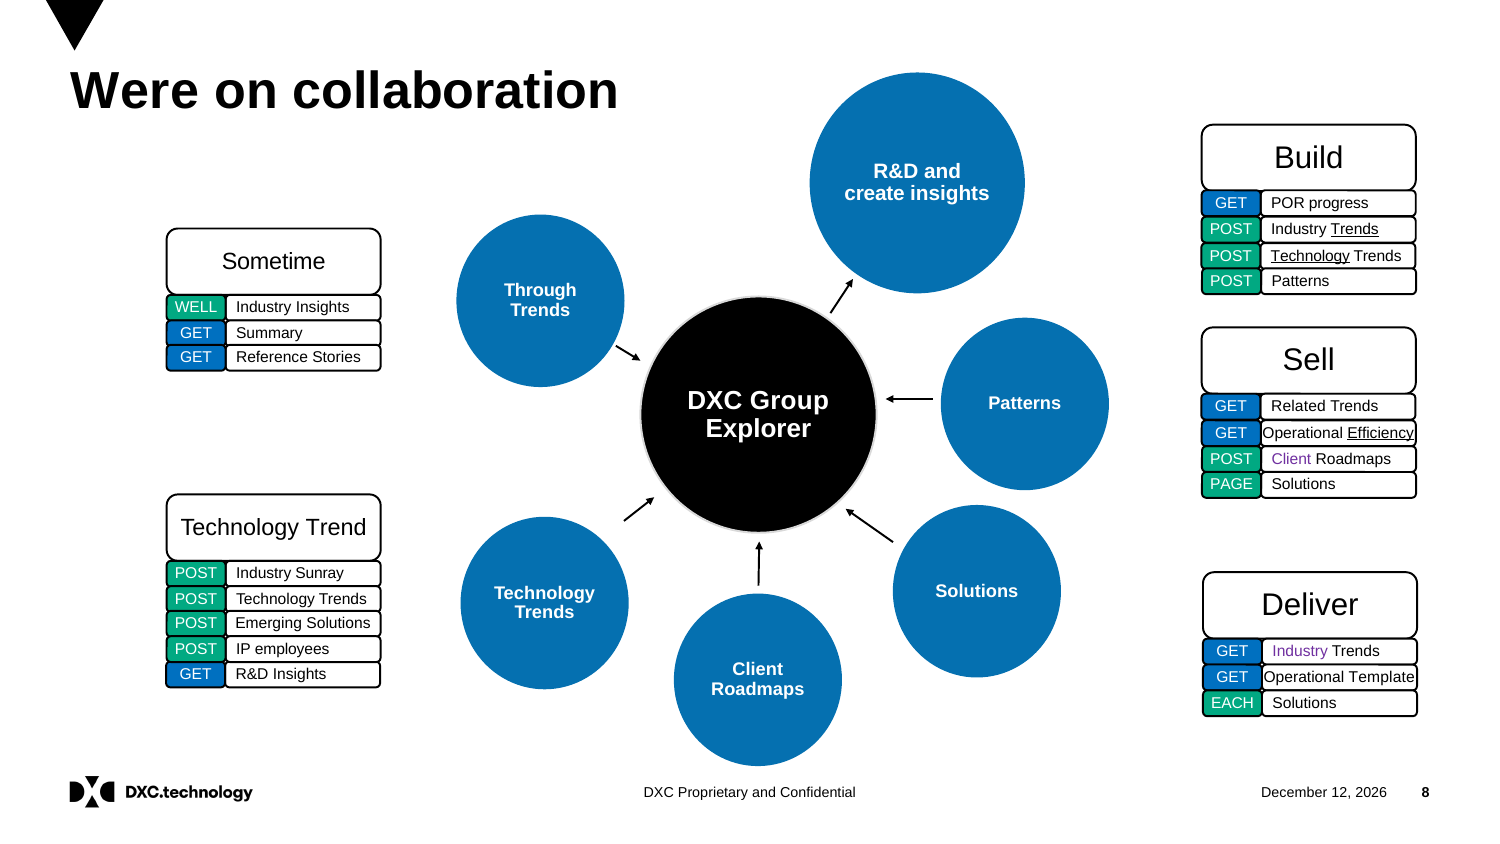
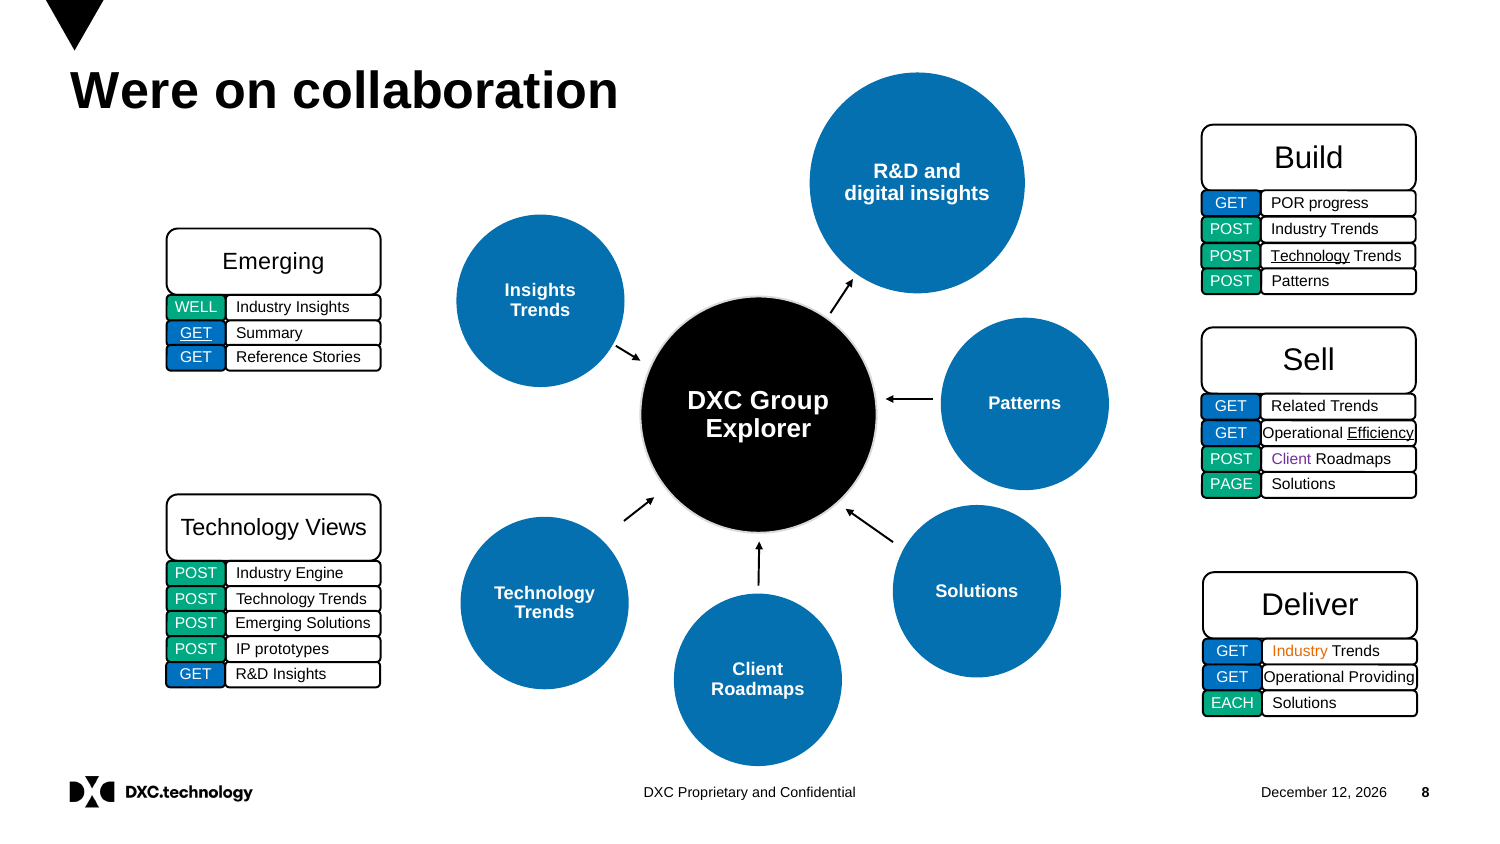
create: create -> digital
Trends at (1355, 229) underline: present -> none
Sometime at (274, 261): Sometime -> Emerging
Through at (540, 291): Through -> Insights
GET at (196, 333) underline: none -> present
Trend: Trend -> Views
Sunray: Sunray -> Engine
employees: employees -> prototypes
Industry at (1300, 651) colour: purple -> orange
Template: Template -> Providing
